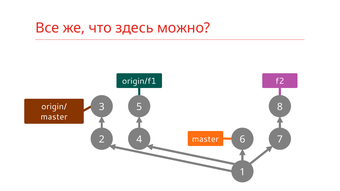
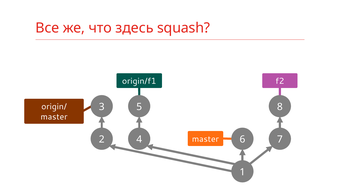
можно: можно -> squash
